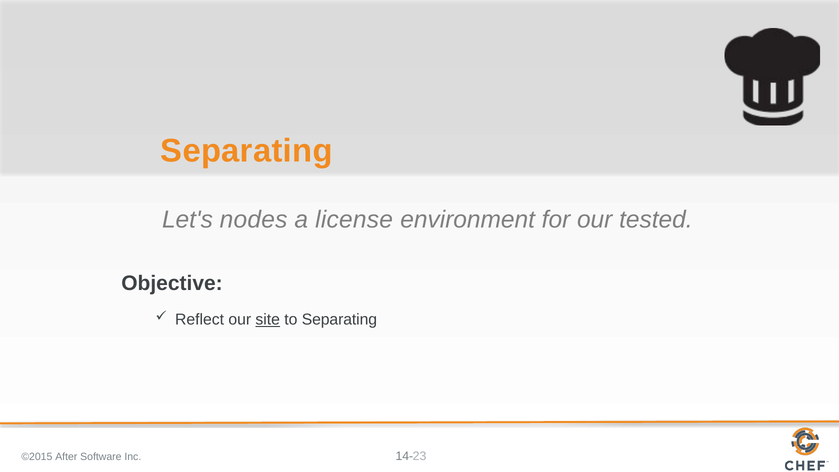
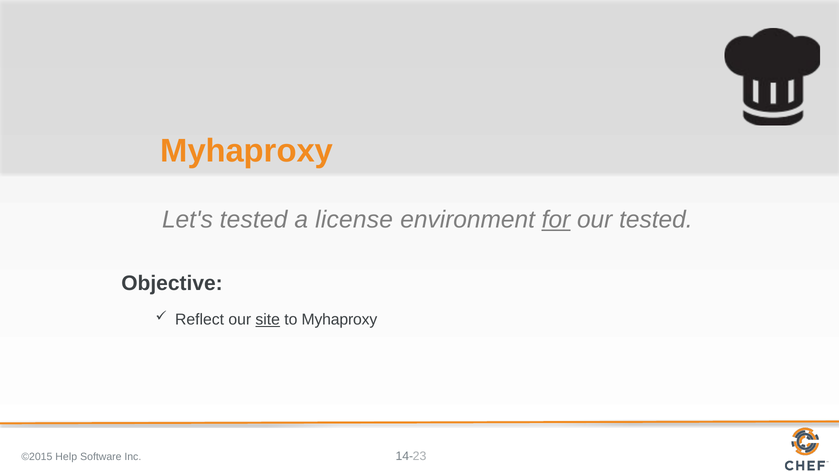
Separating at (246, 151): Separating -> Myhaproxy
Let's nodes: nodes -> tested
for underline: none -> present
to Separating: Separating -> Myhaproxy
After: After -> Help
